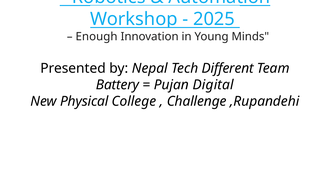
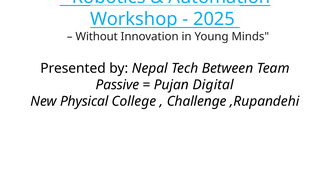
Enough: Enough -> Without
Different: Different -> Between
Battery: Battery -> Passive
